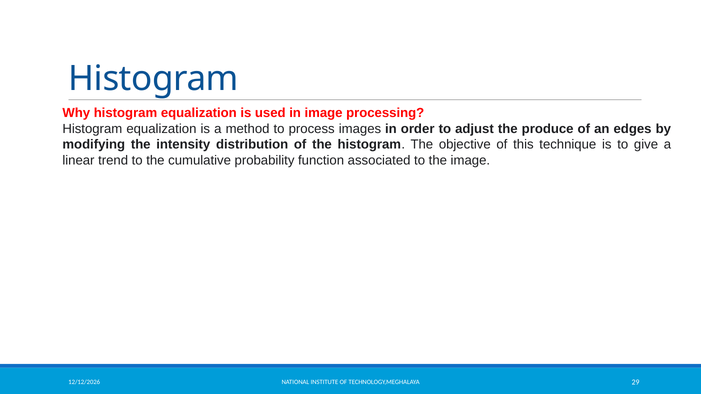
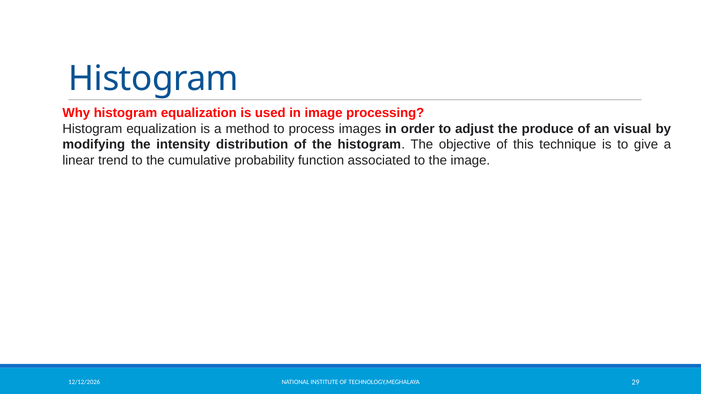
edges: edges -> visual
